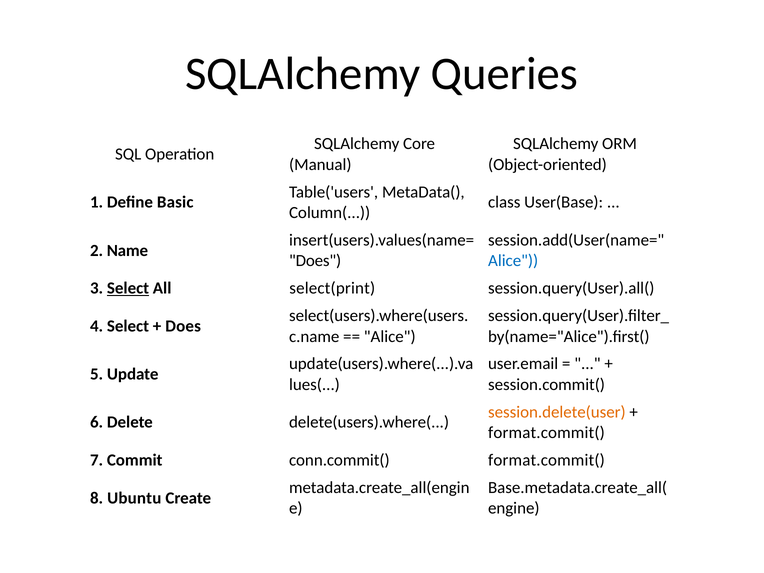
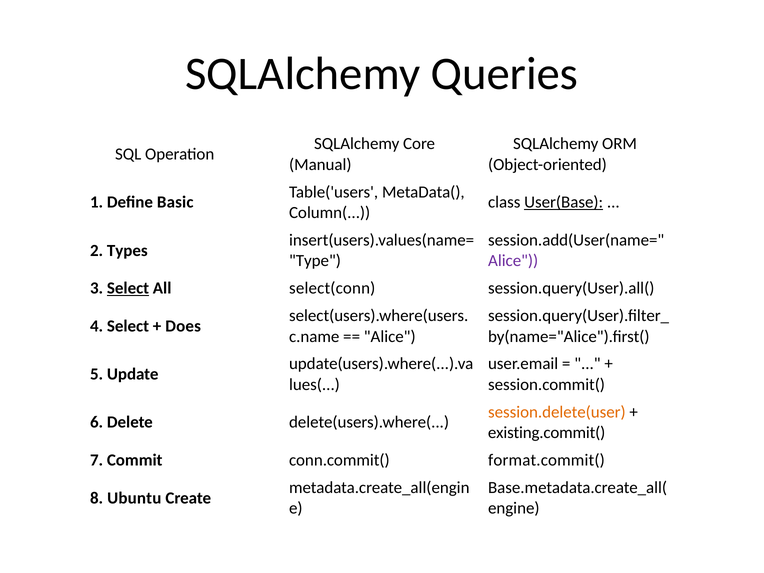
User(Base underline: none -> present
Name: Name -> Types
Does at (315, 261): Does -> Type
Alice at (513, 261) colour: blue -> purple
select(print: select(print -> select(conn
format.commit( at (546, 433): format.commit( -> existing.commit(
